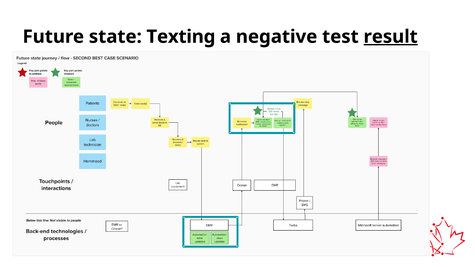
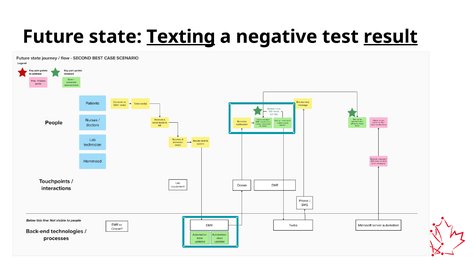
Texting underline: none -> present
